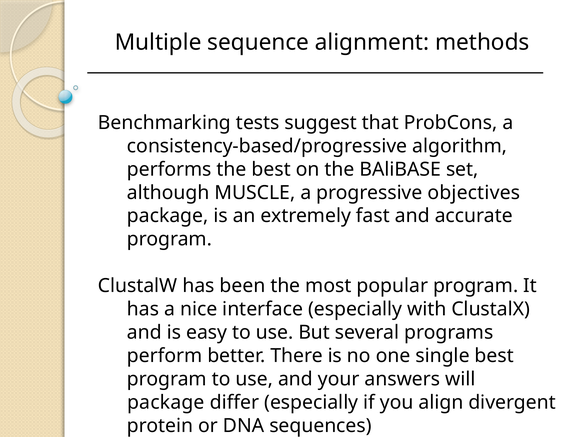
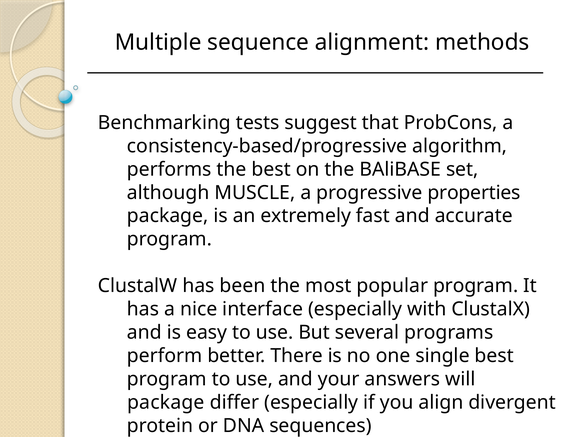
objectives: objectives -> properties
